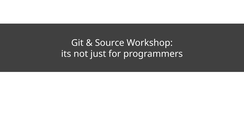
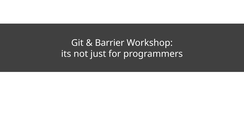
Source: Source -> Barrier
